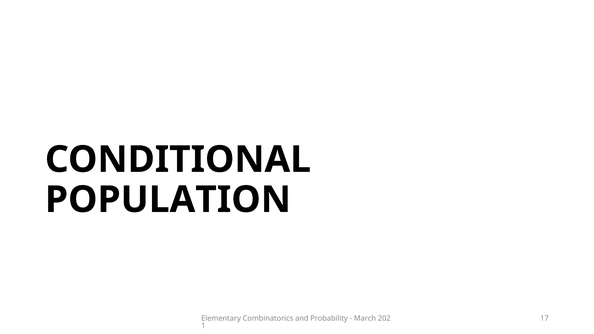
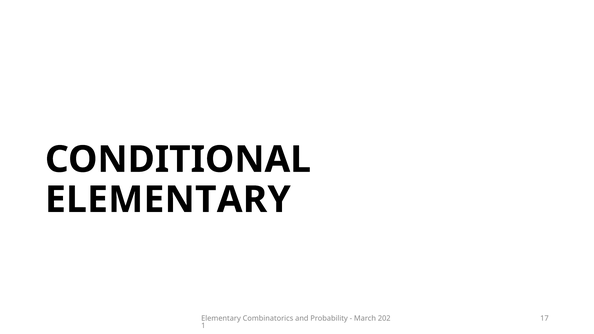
POPULATION at (168, 200): POPULATION -> ELEMENTARY
